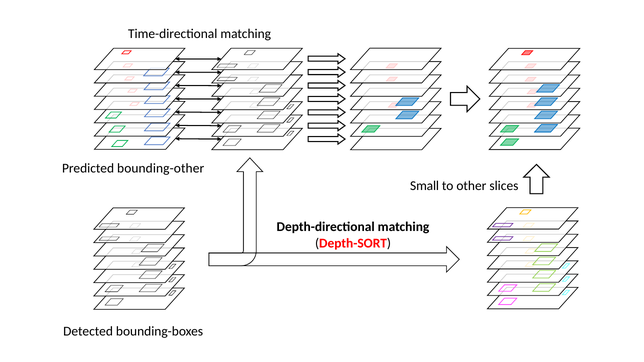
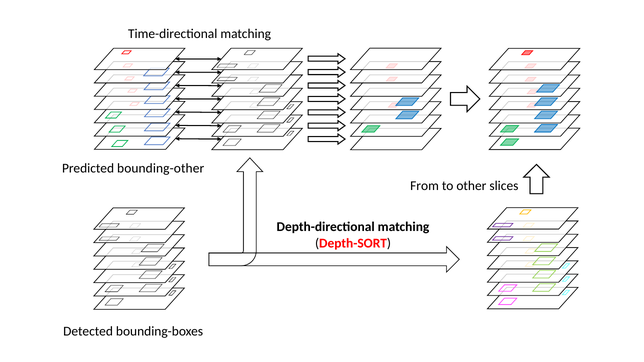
Small: Small -> From
